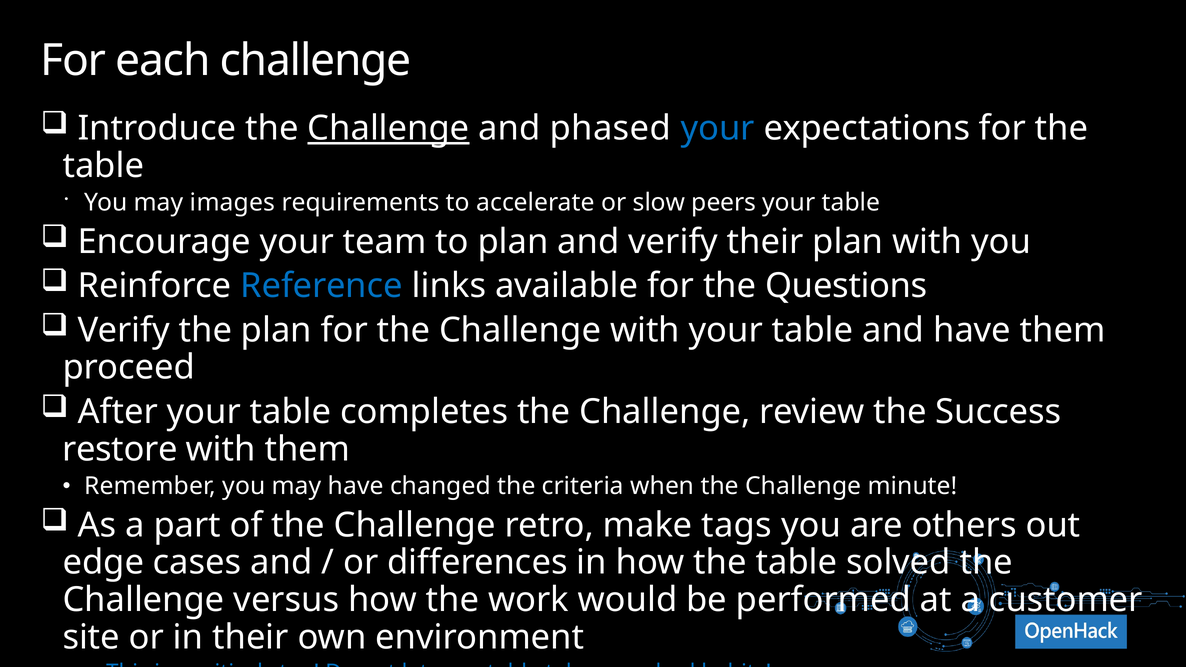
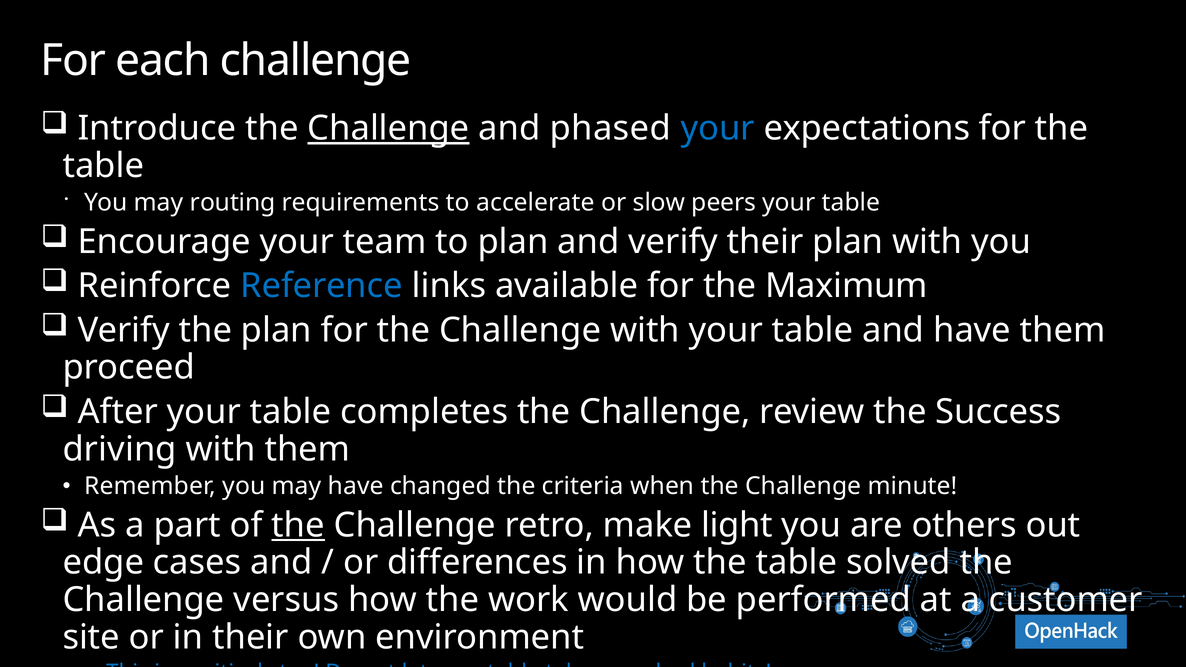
images: images -> routing
Questions: Questions -> Maximum
restore: restore -> driving
the at (298, 525) underline: none -> present
tags: tags -> light
